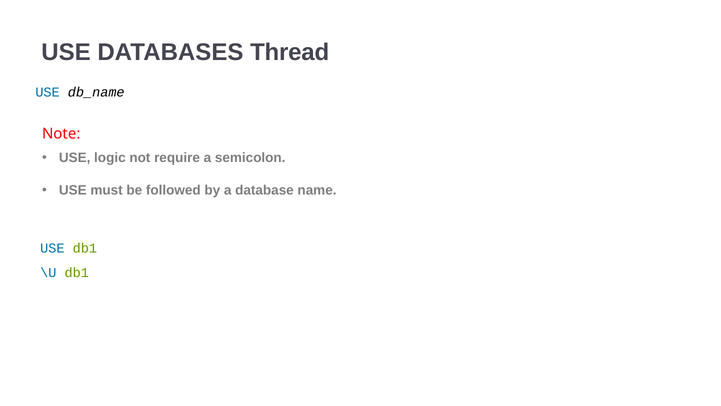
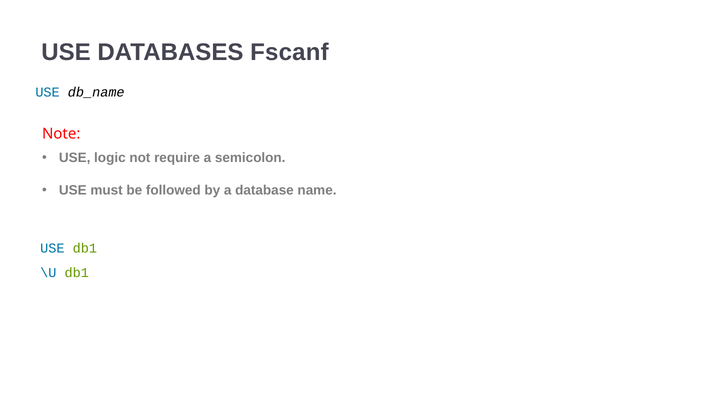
Thread: Thread -> Fscanf
